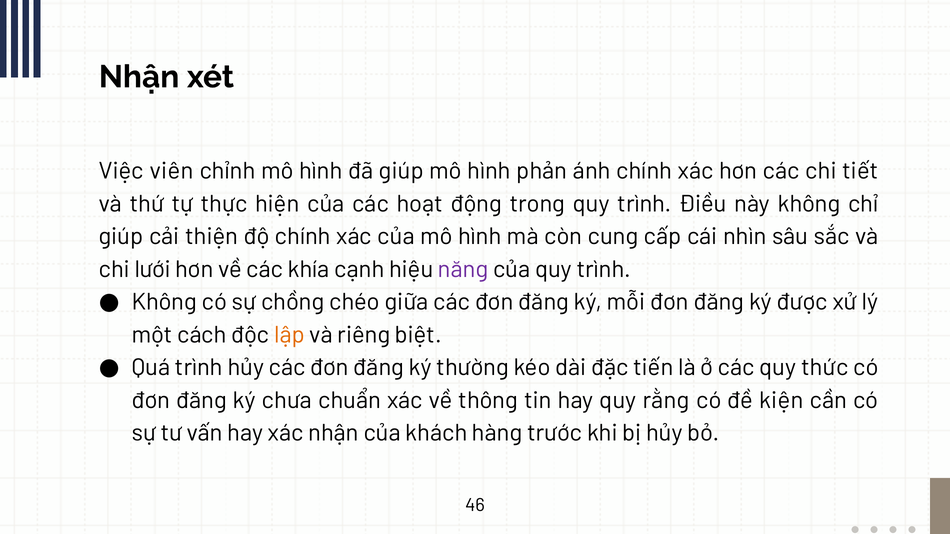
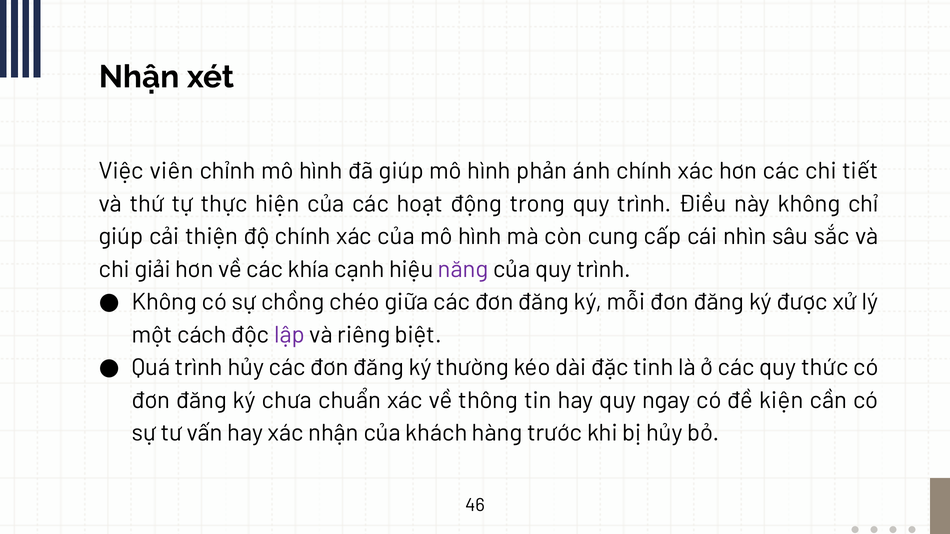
lưới: lưới -> giải
lập colour: orange -> purple
tiến: tiến -> tinh
rằng: rằng -> ngay
